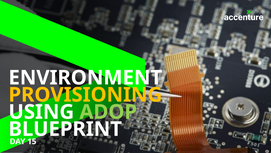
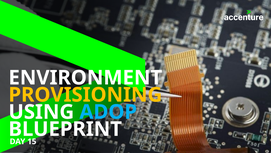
ADOP colour: light green -> light blue
